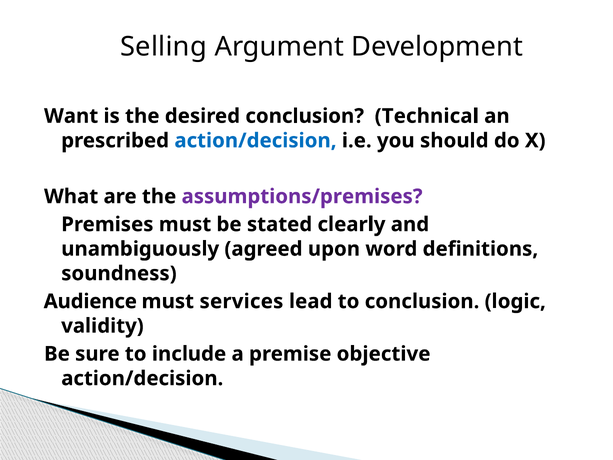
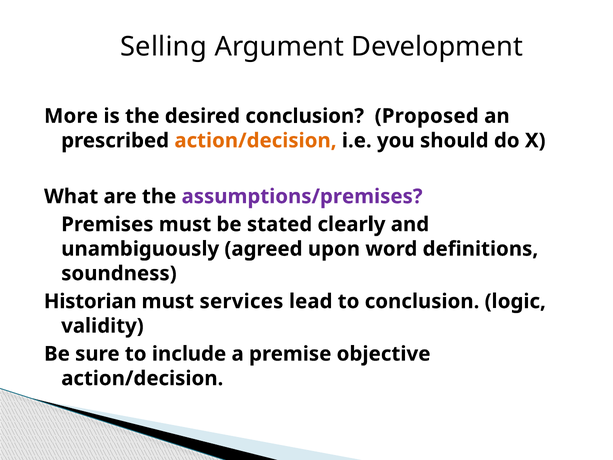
Want: Want -> More
Technical: Technical -> Proposed
action/decision at (255, 141) colour: blue -> orange
Audience: Audience -> Historian
